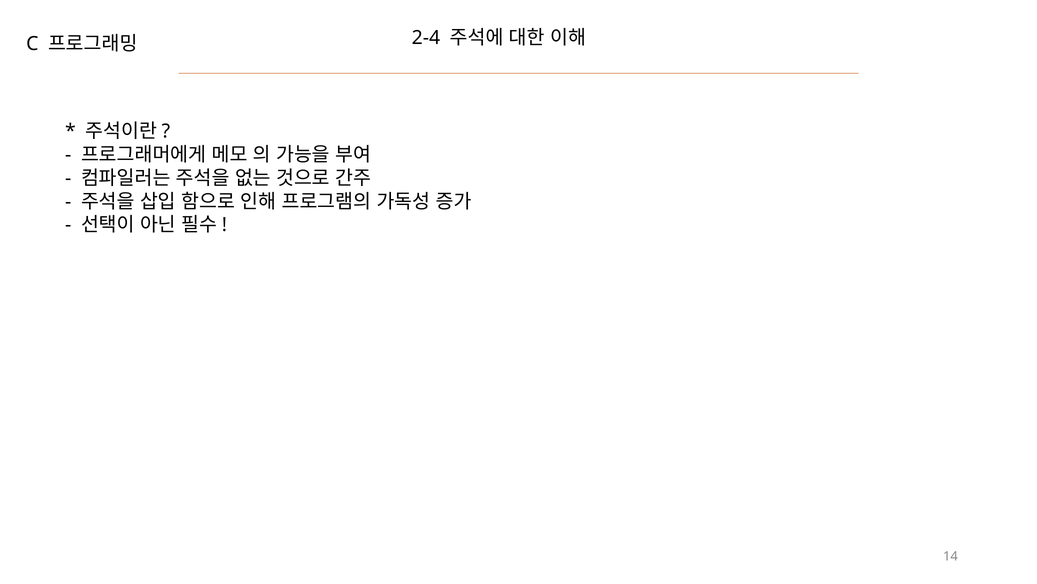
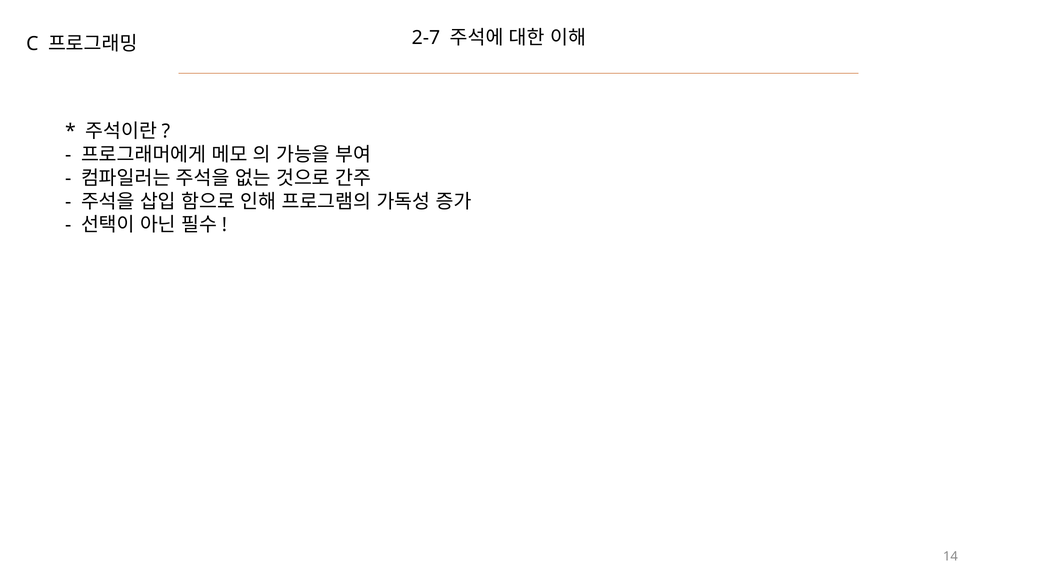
2-4: 2-4 -> 2-7
